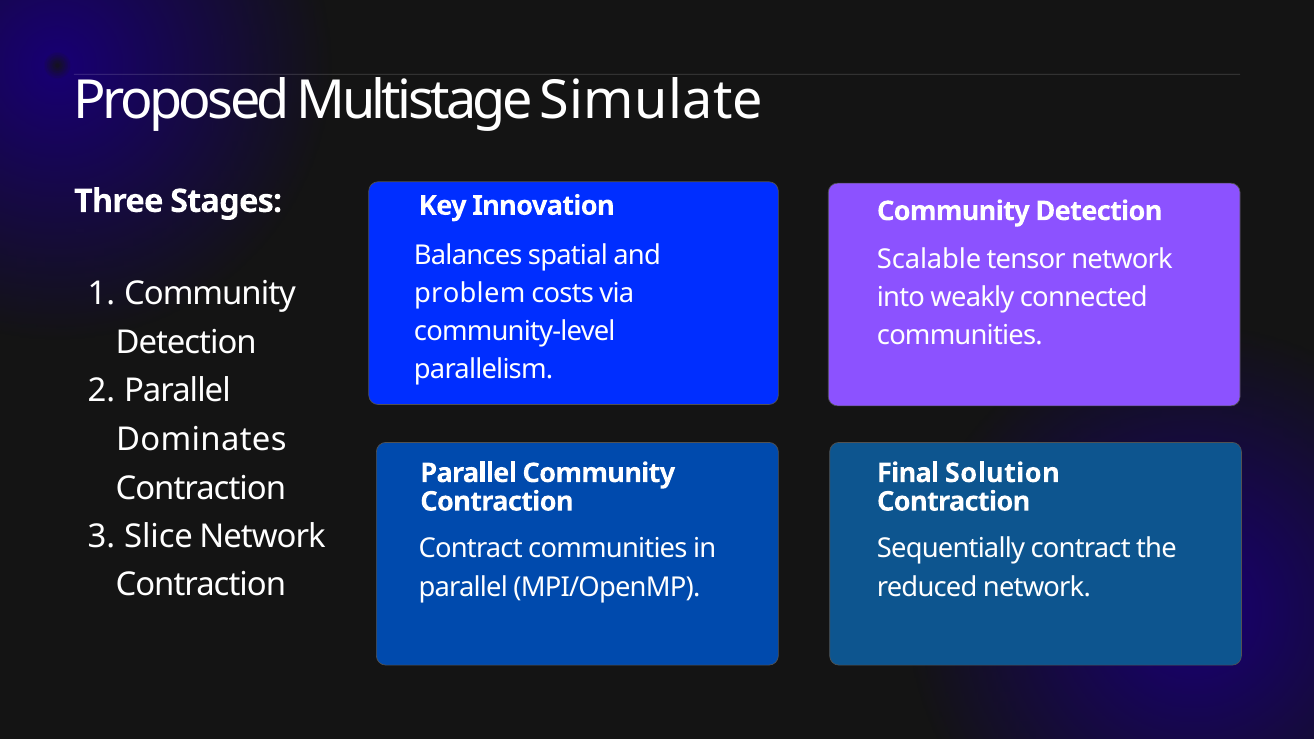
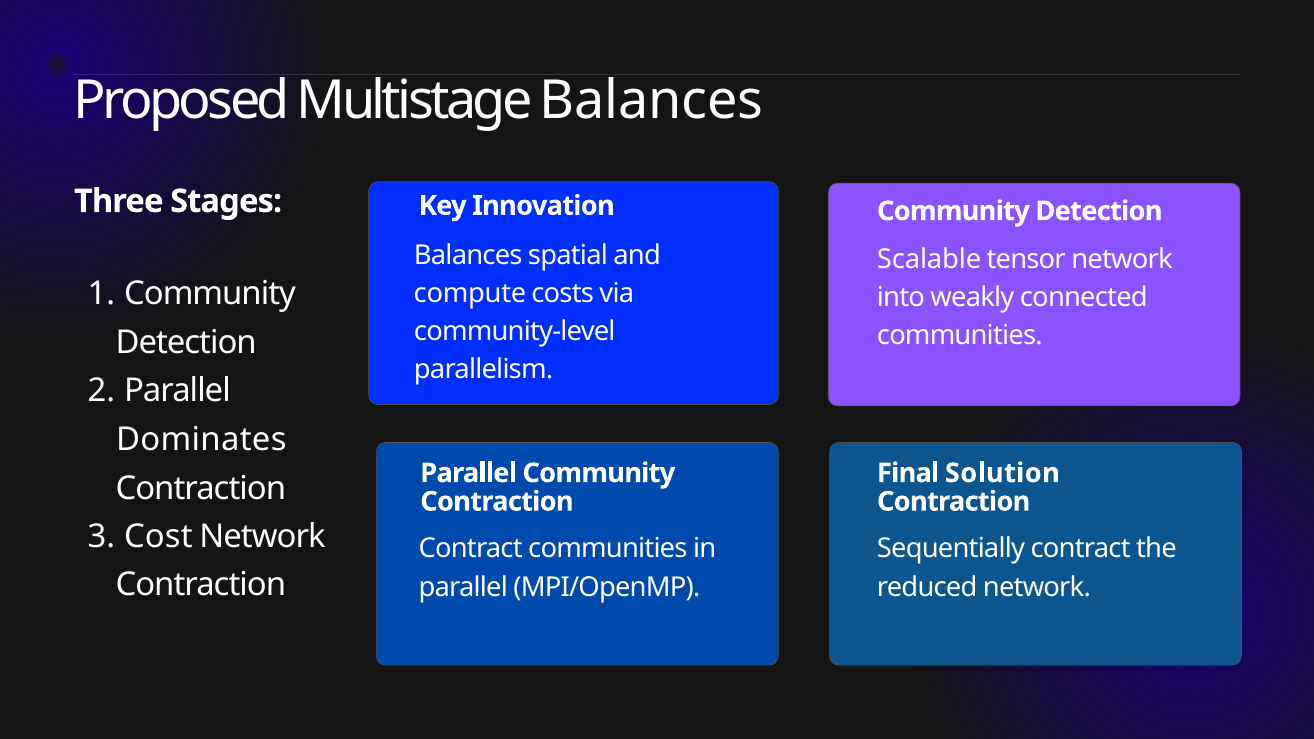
Multistage Simulate: Simulate -> Balances
problem: problem -> compute
Slice: Slice -> Cost
